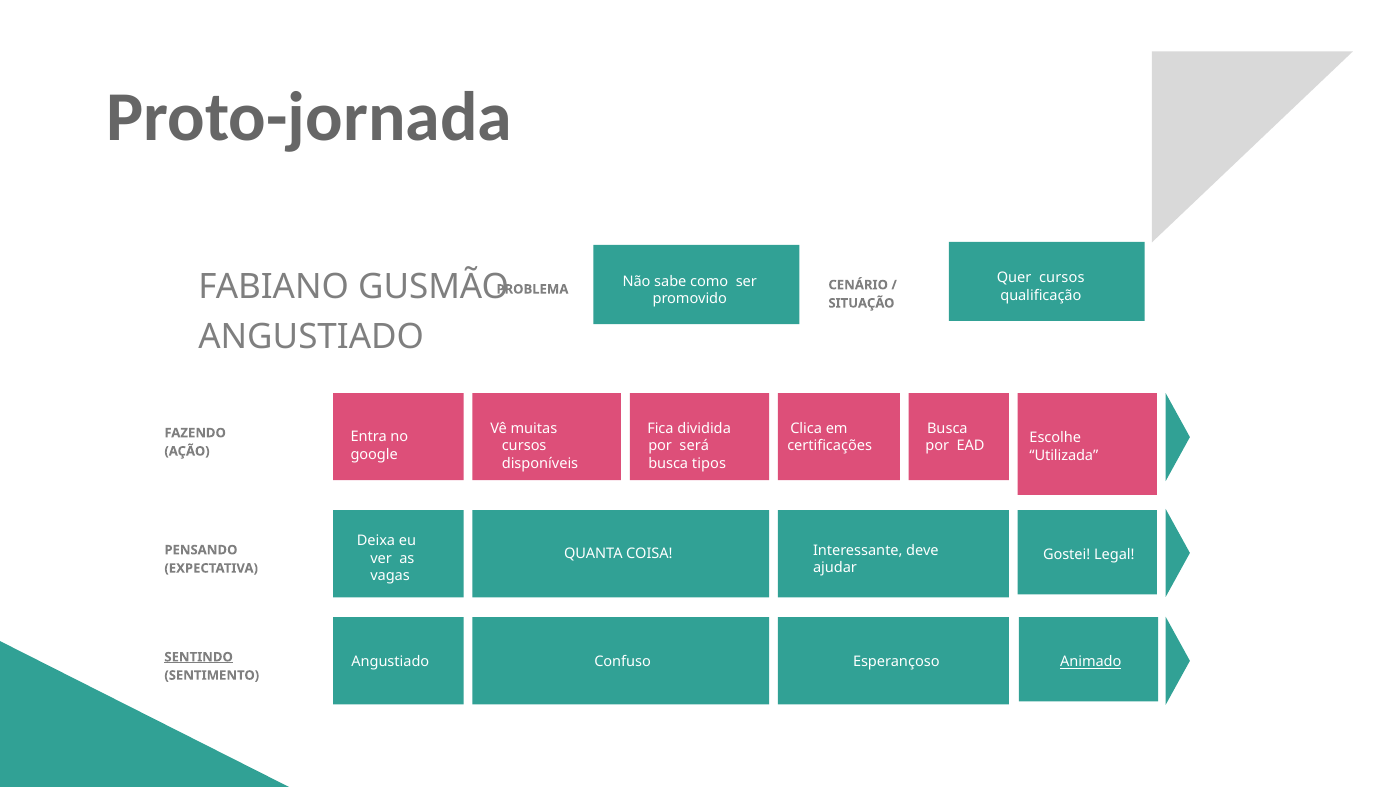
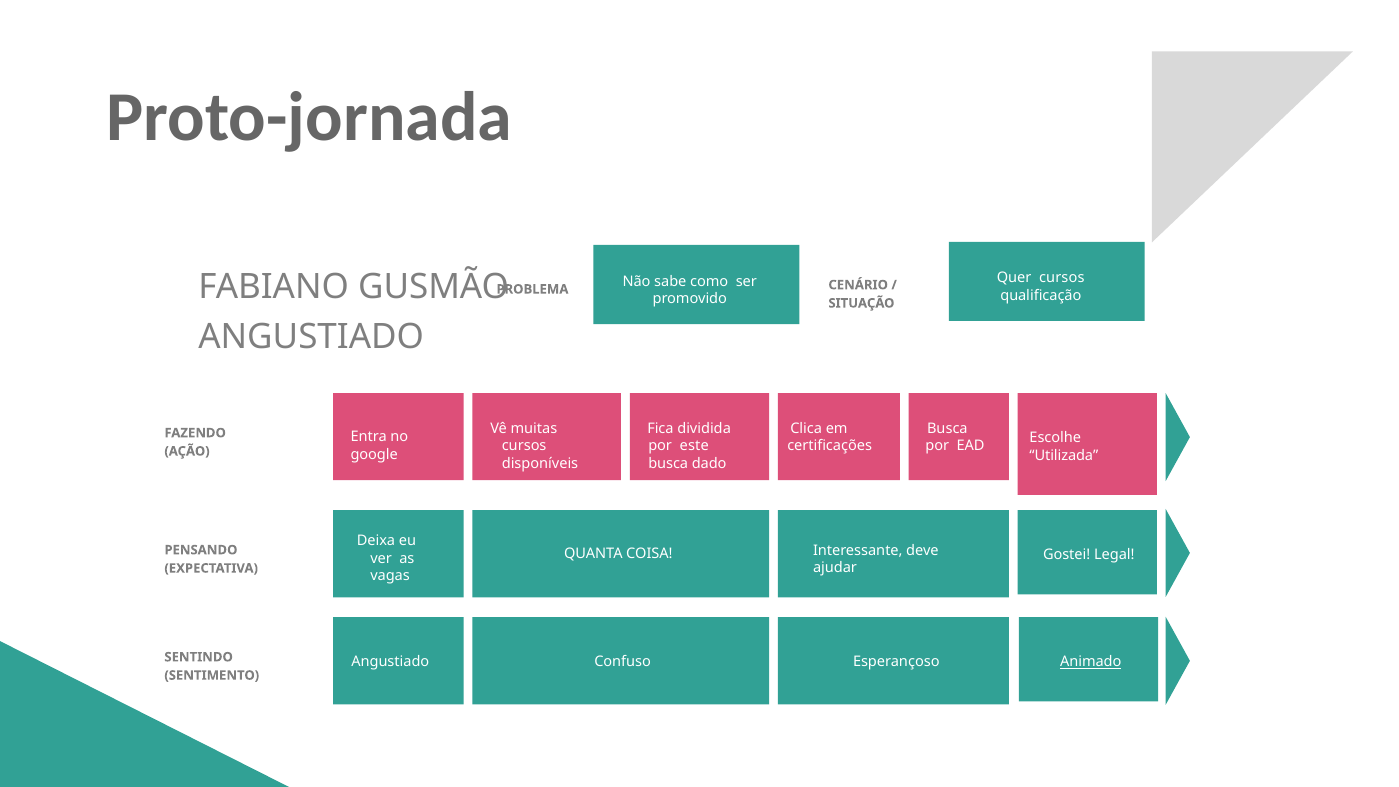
será: será -> este
tipos: tipos -> dado
SENTINDO underline: present -> none
